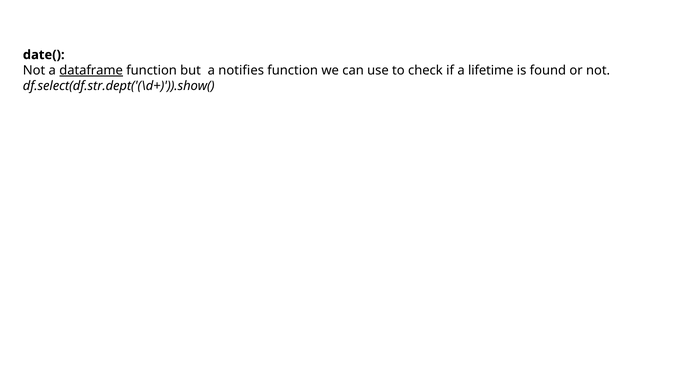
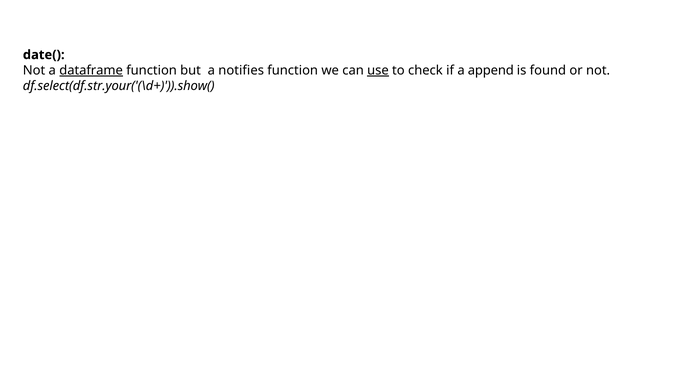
use underline: none -> present
lifetime: lifetime -> append
df.select(df.str.dept('(\d+)')).show(: df.select(df.str.dept('(\d+)')).show( -> df.select(df.str.your('(\d+)')).show(
